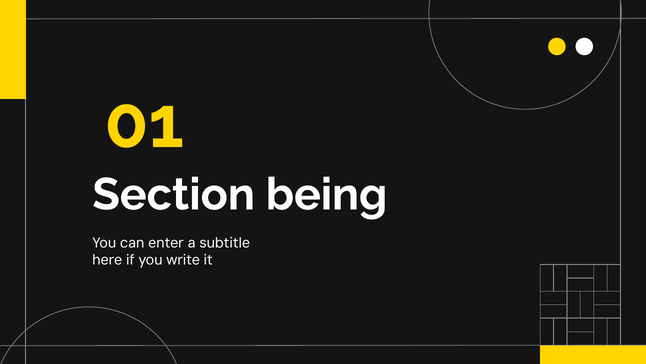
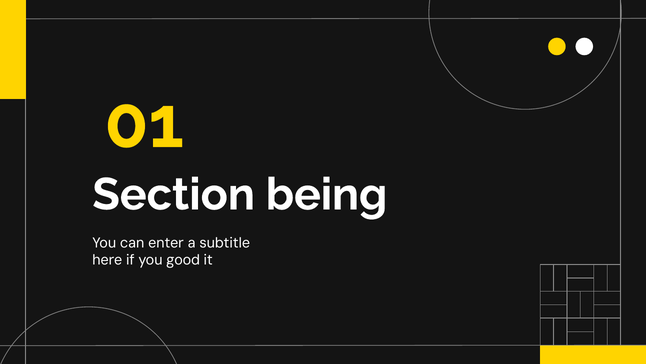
write: write -> good
